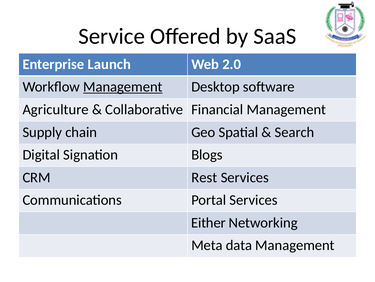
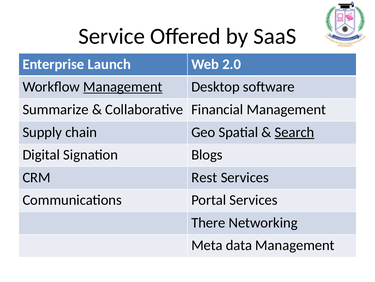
Agriculture: Agriculture -> Summarize
Search underline: none -> present
Either: Either -> There
